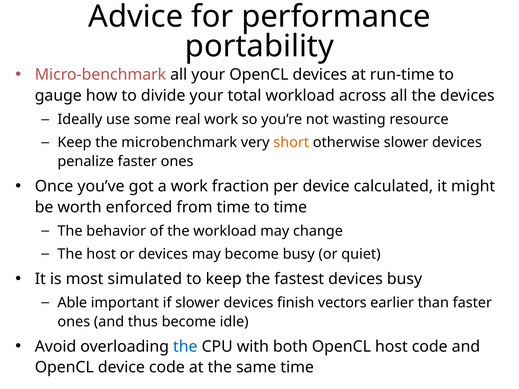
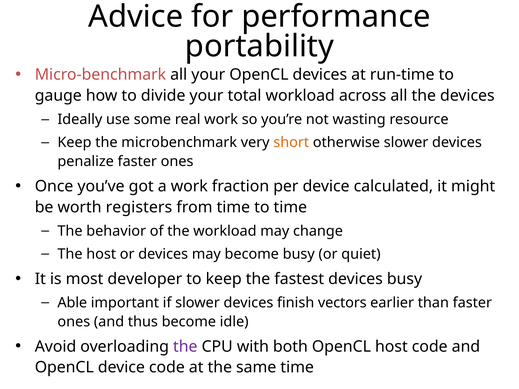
enforced: enforced -> registers
simulated: simulated -> developer
the at (185, 347) colour: blue -> purple
